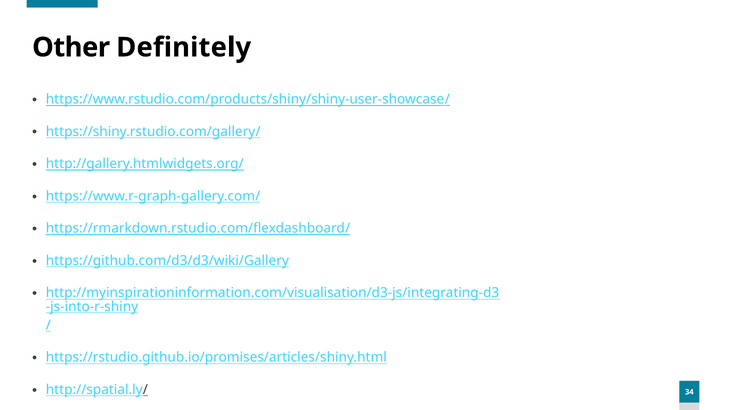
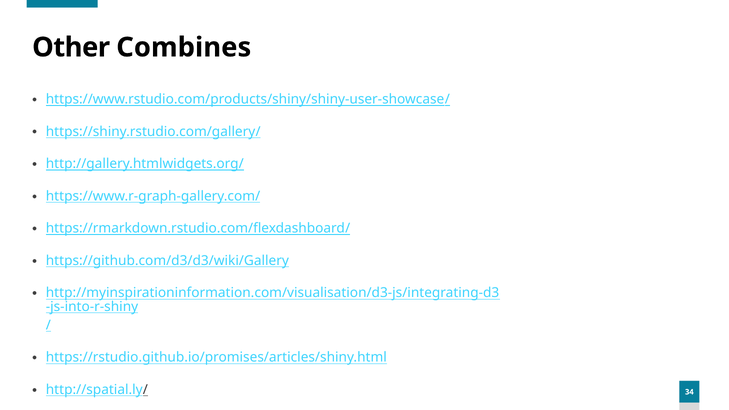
Definitely: Definitely -> Combines
